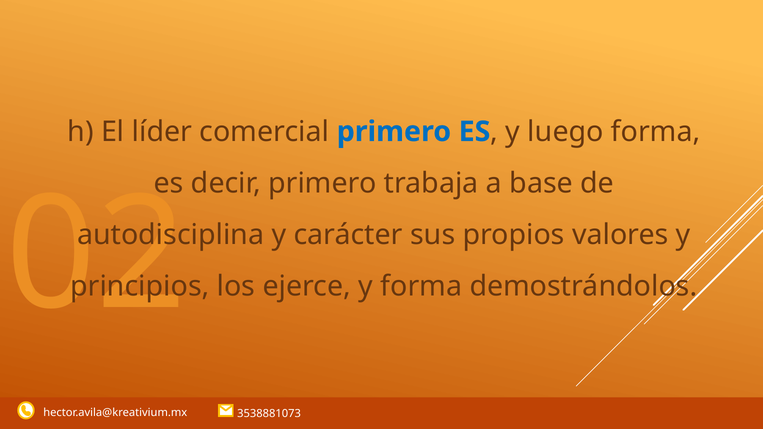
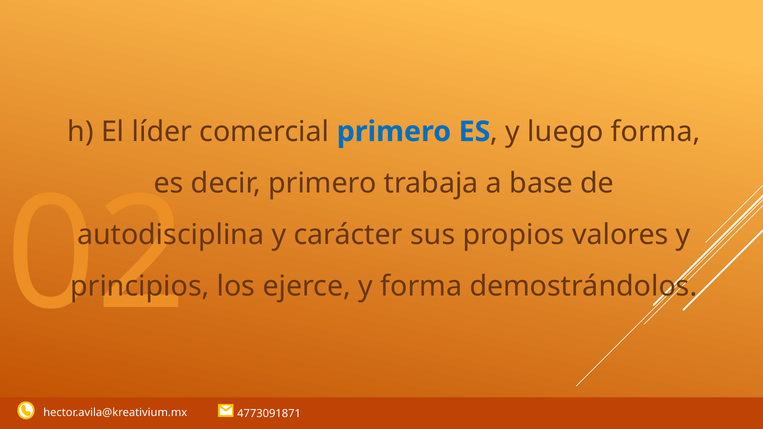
3538881073: 3538881073 -> 4773091871
